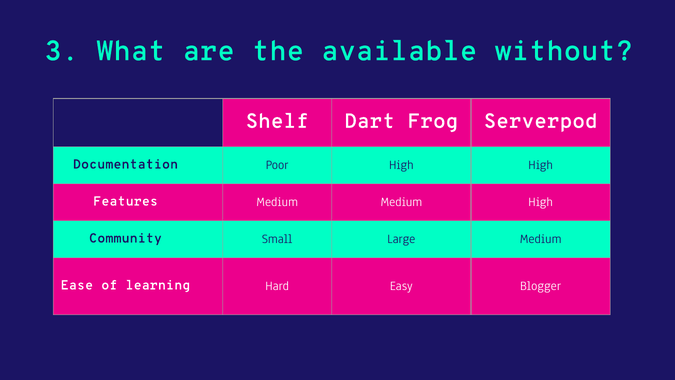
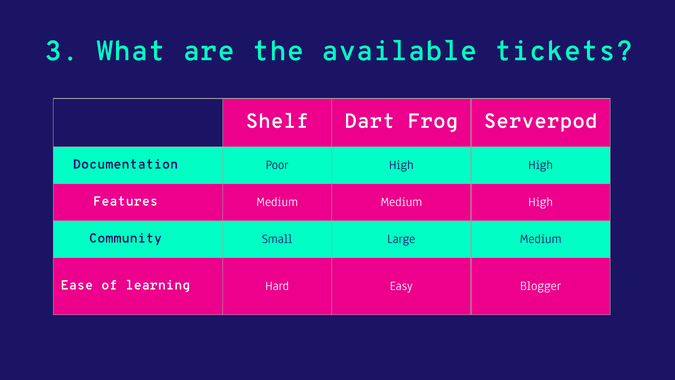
without: without -> tickets
